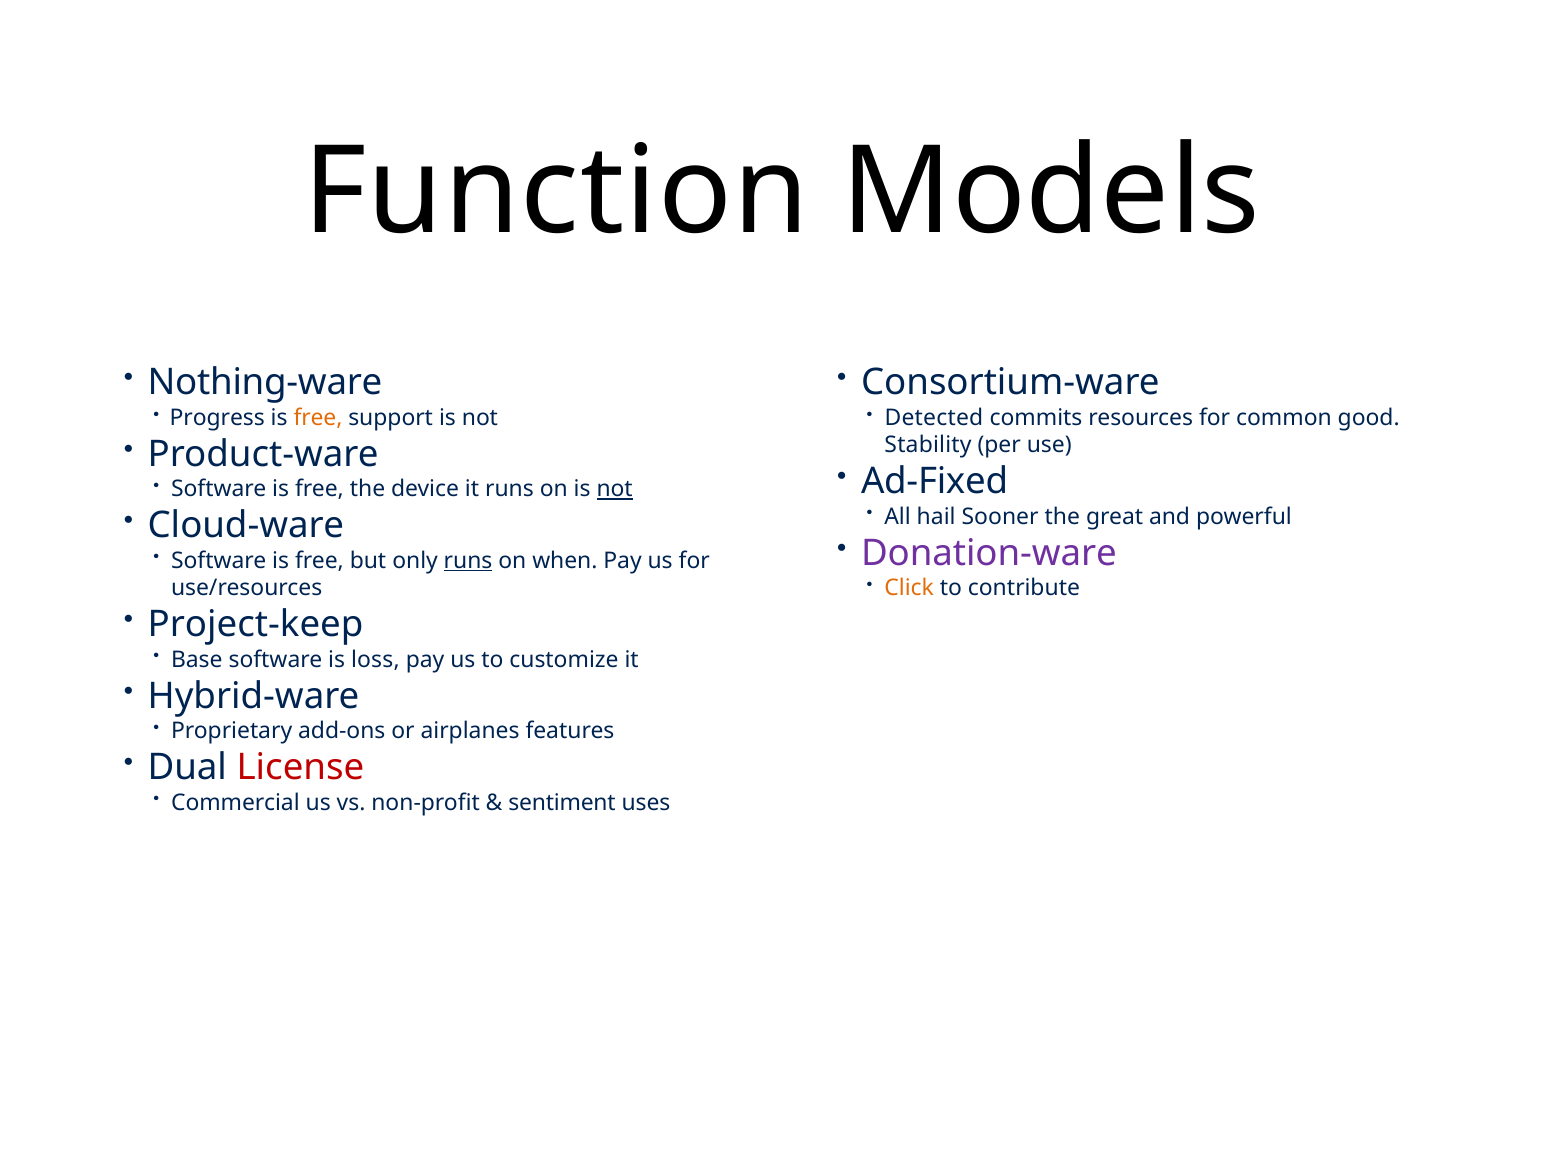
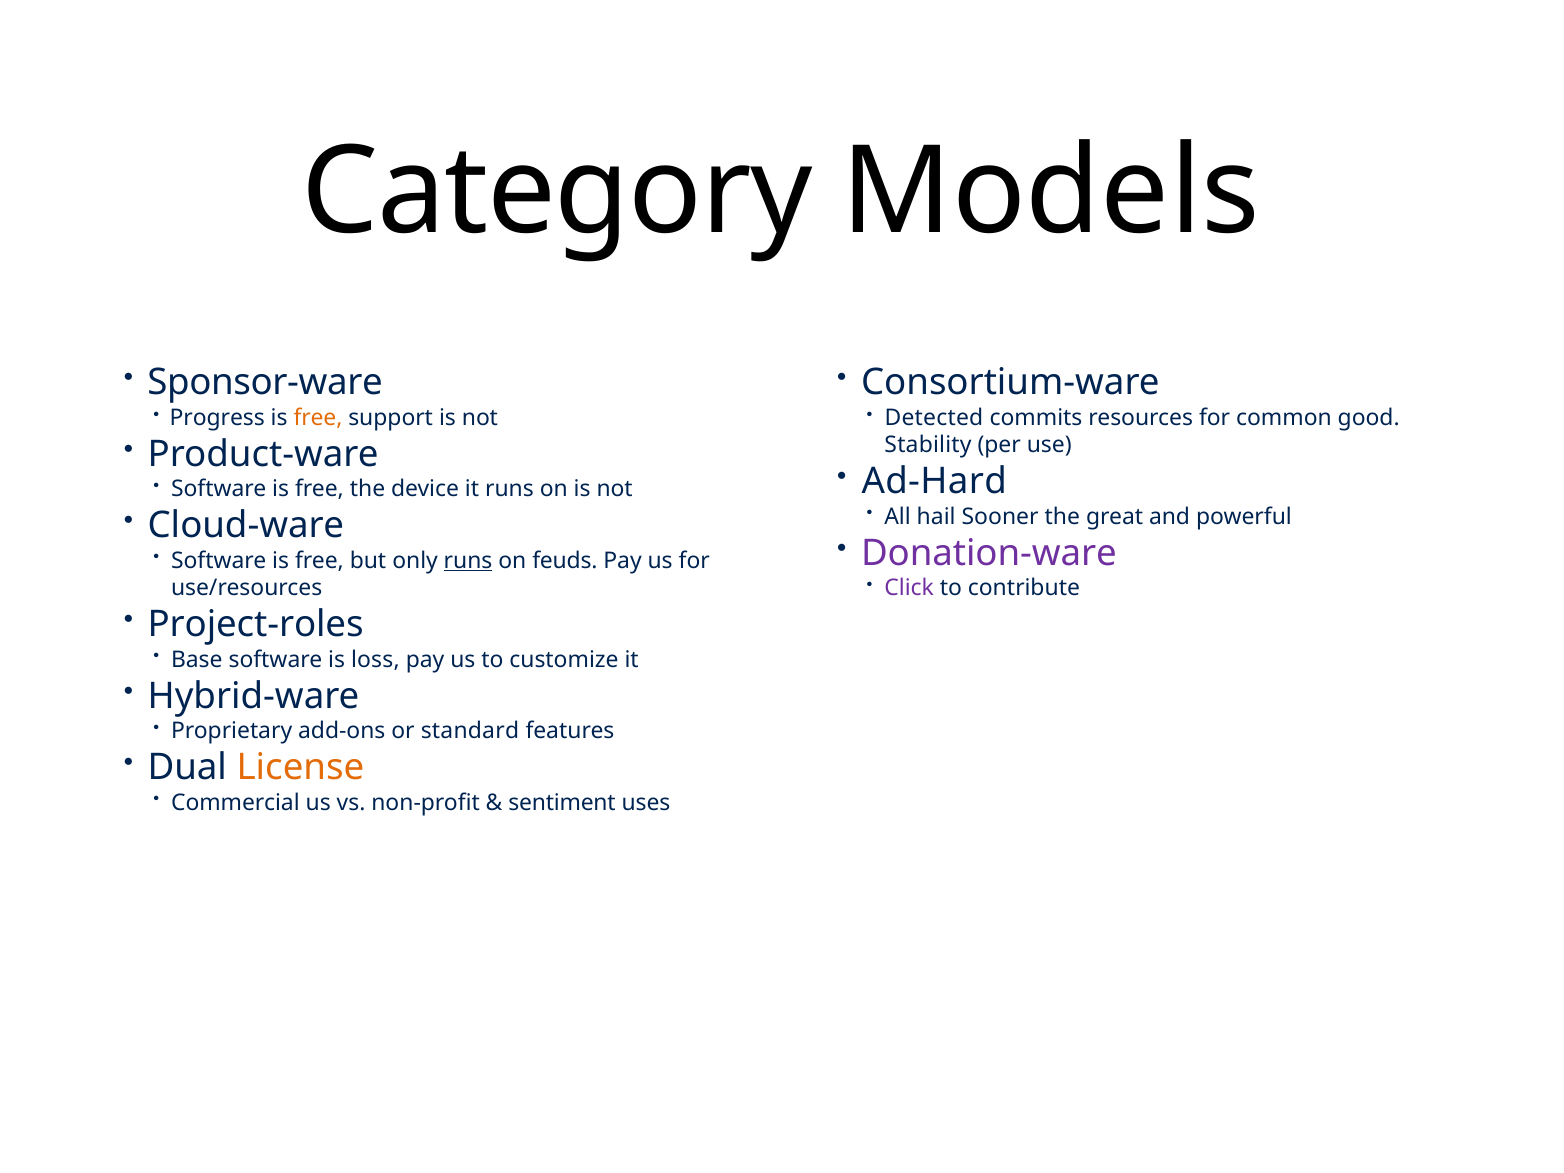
Function: Function -> Category
Nothing-ware: Nothing-ware -> Sponsor-ware
Ad-Fixed: Ad-Fixed -> Ad-Hard
not at (615, 489) underline: present -> none
when: when -> feuds
Click colour: orange -> purple
Project-keep: Project-keep -> Project-roles
airplanes: airplanes -> standard
License colour: red -> orange
